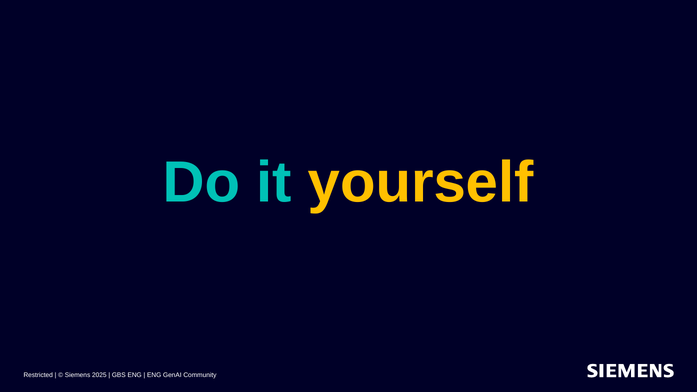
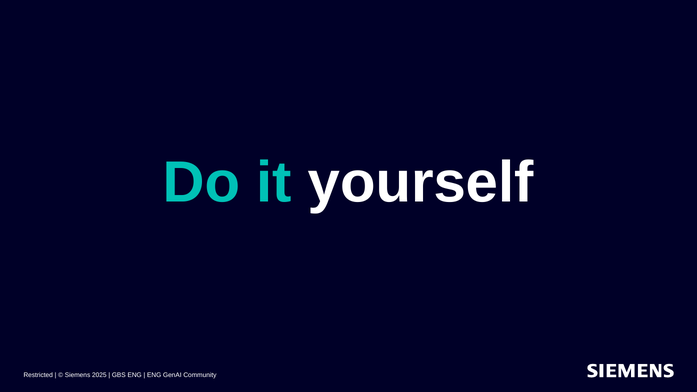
yourself colour: yellow -> white
